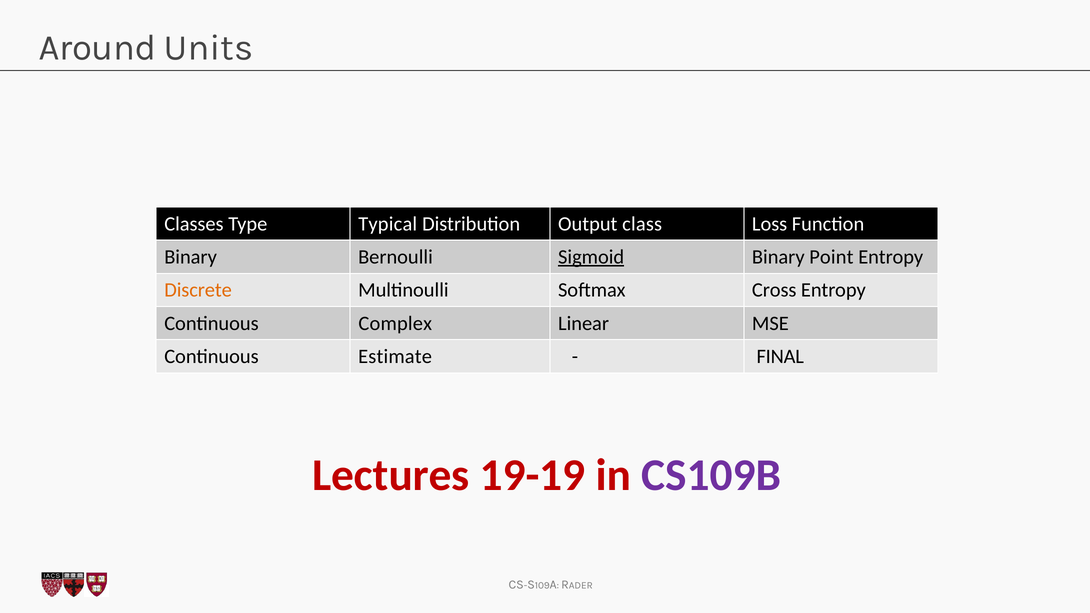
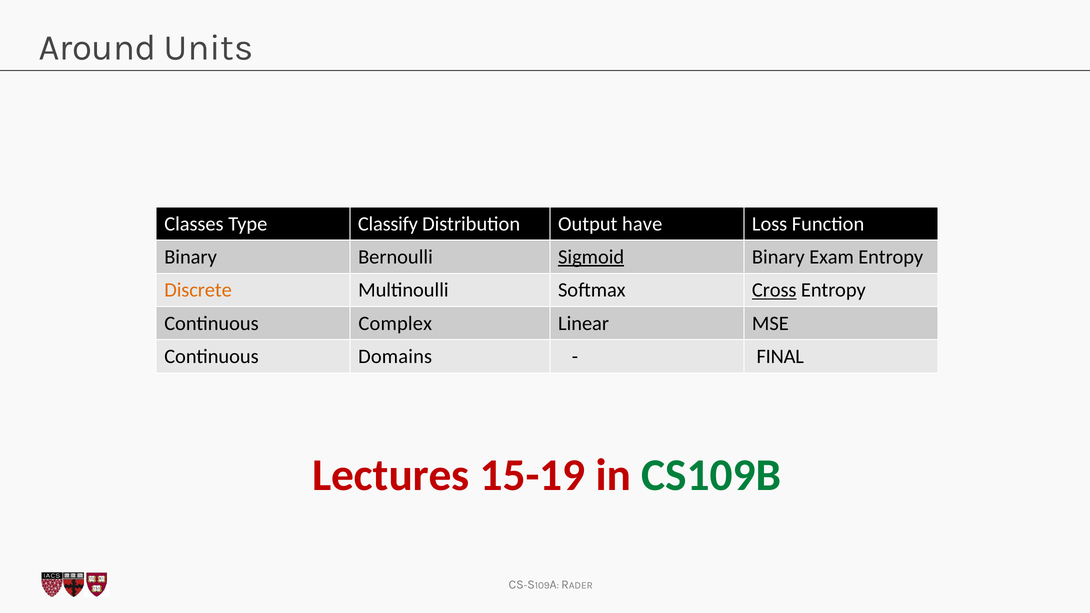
Typical: Typical -> Classify
class: class -> have
Point: Point -> Exam
Cross underline: none -> present
Estimate: Estimate -> Domains
19-19: 19-19 -> 15-19
CS109B colour: purple -> green
